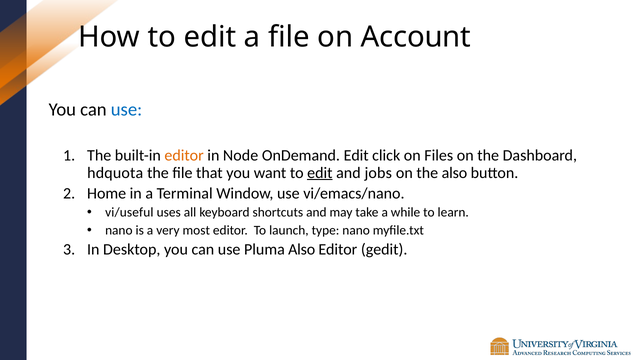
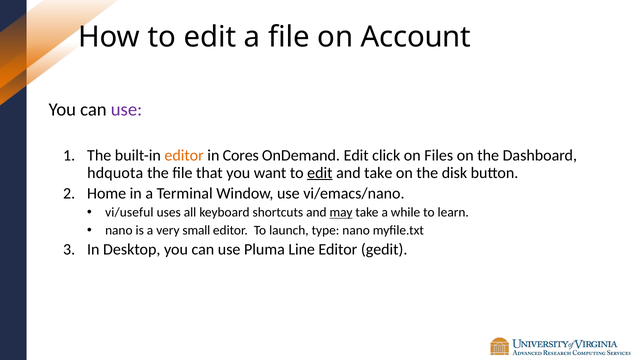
use at (126, 109) colour: blue -> purple
Node: Node -> Cores
and jobs: jobs -> take
the also: also -> disk
may underline: none -> present
most: most -> small
Pluma Also: Also -> Line
